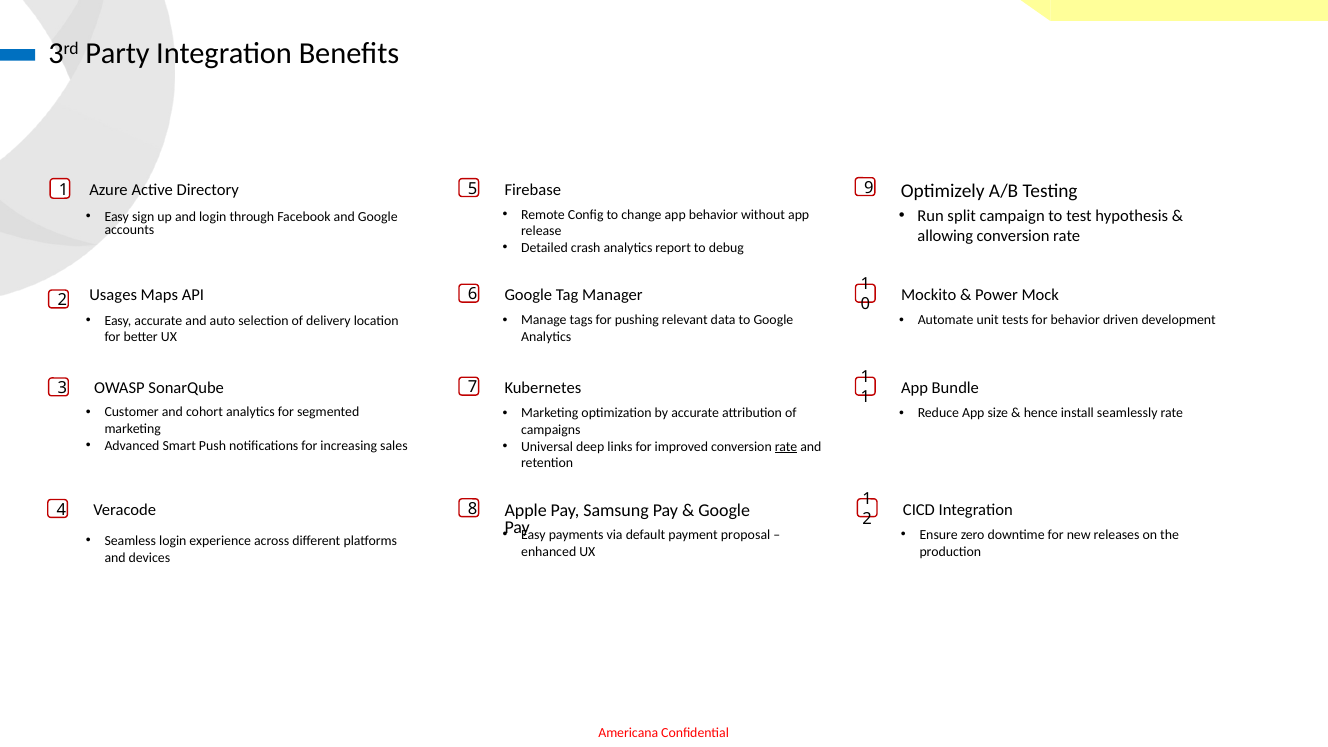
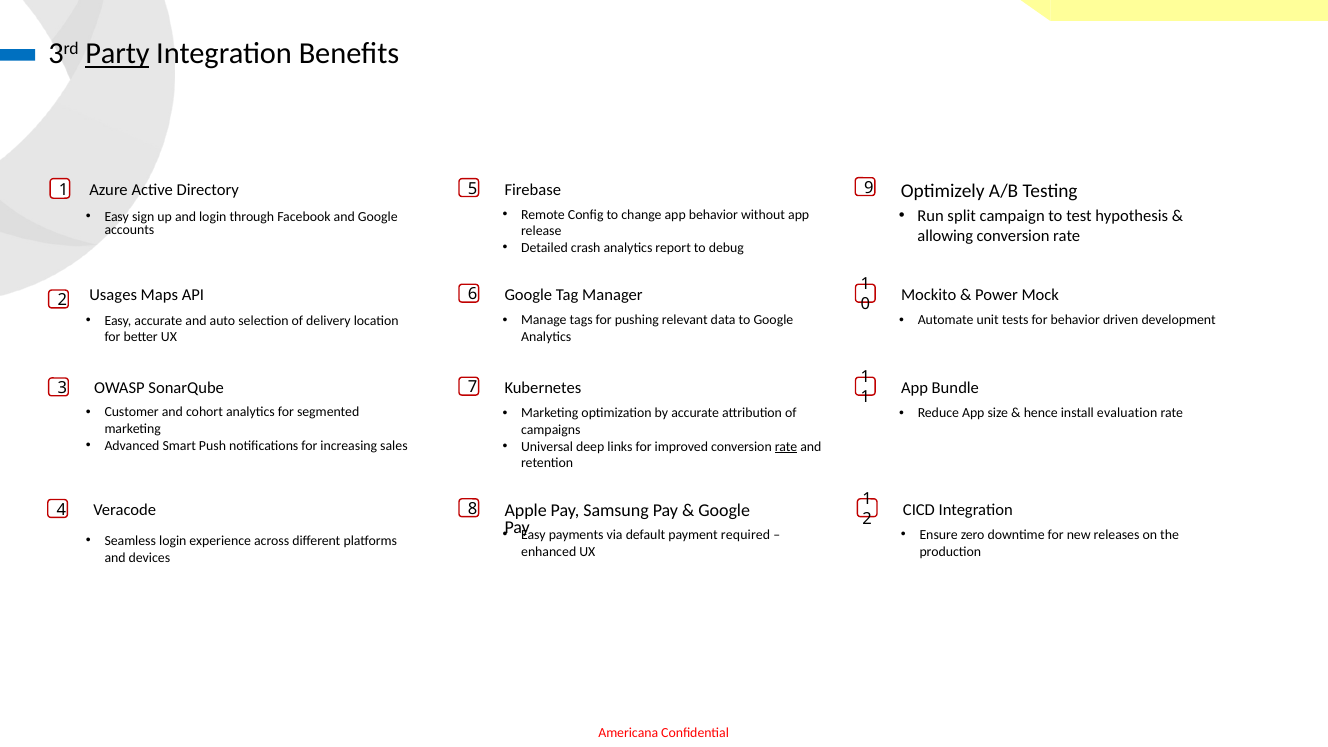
Party underline: none -> present
seamlessly: seamlessly -> evaluation
proposal: proposal -> required
